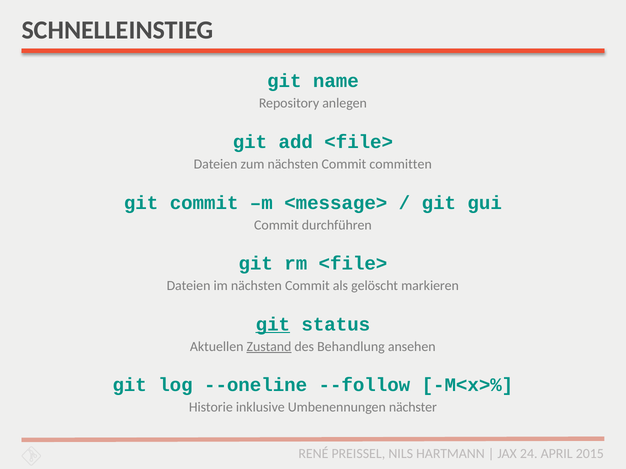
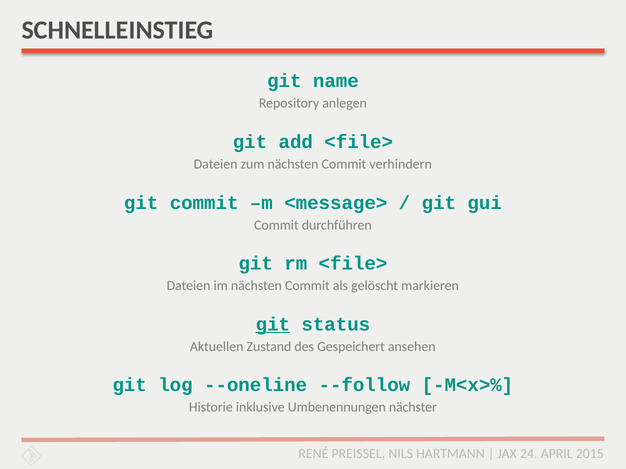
committen: committen -> verhindern
Zustand underline: present -> none
Behandlung: Behandlung -> Gespeichert
